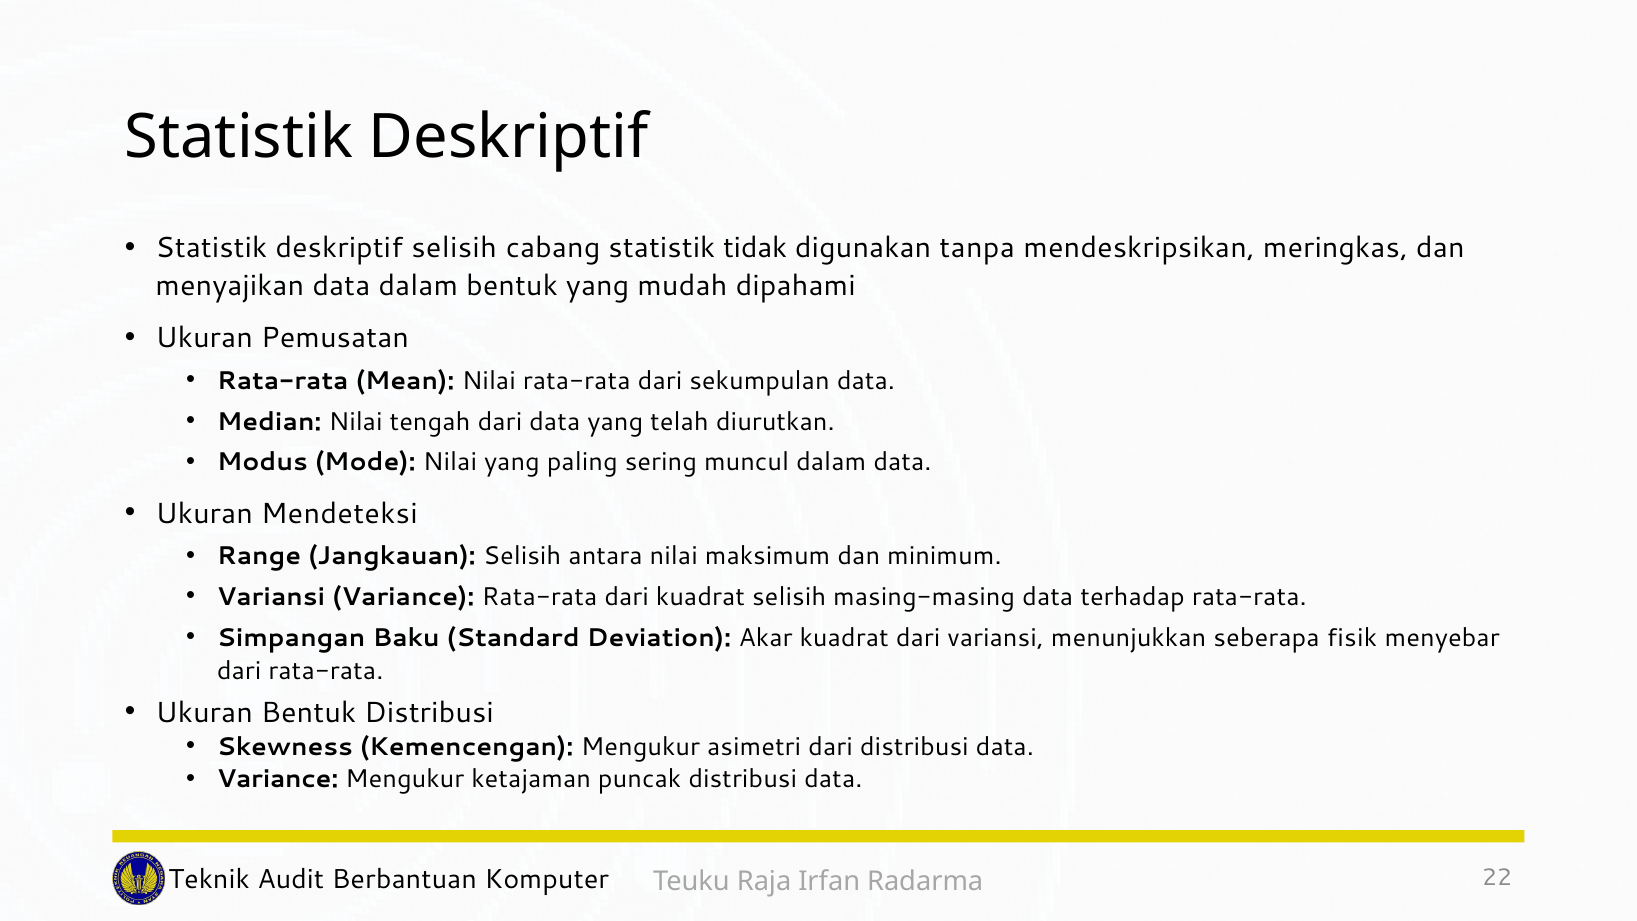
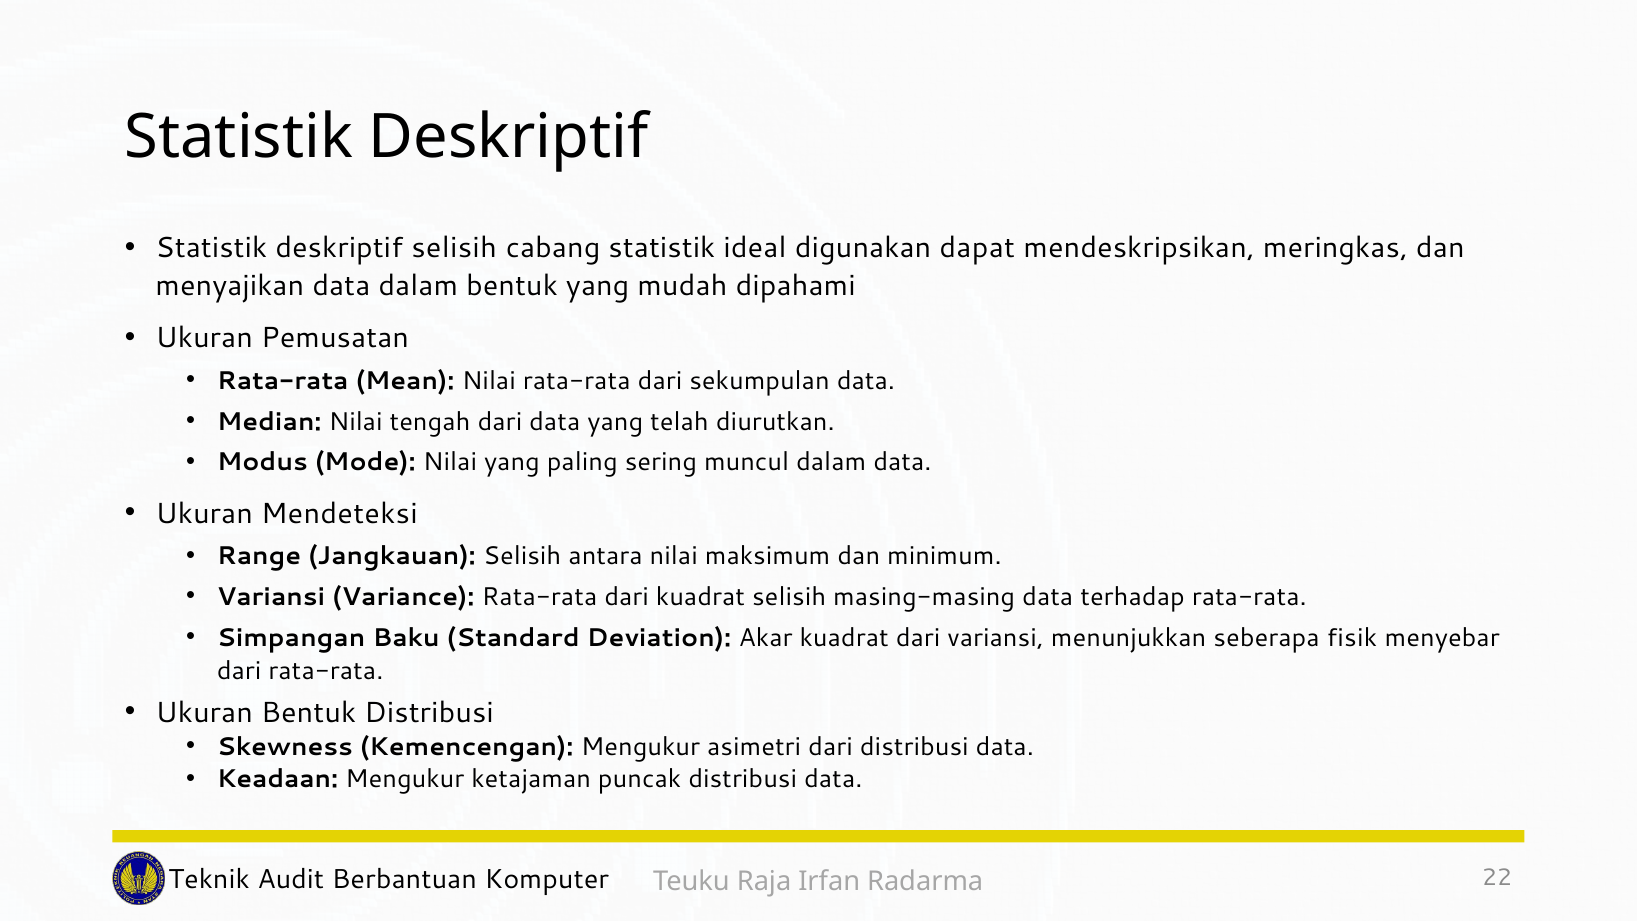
tidak: tidak -> ideal
tanpa: tanpa -> dapat
Variance at (278, 779): Variance -> Keadaan
